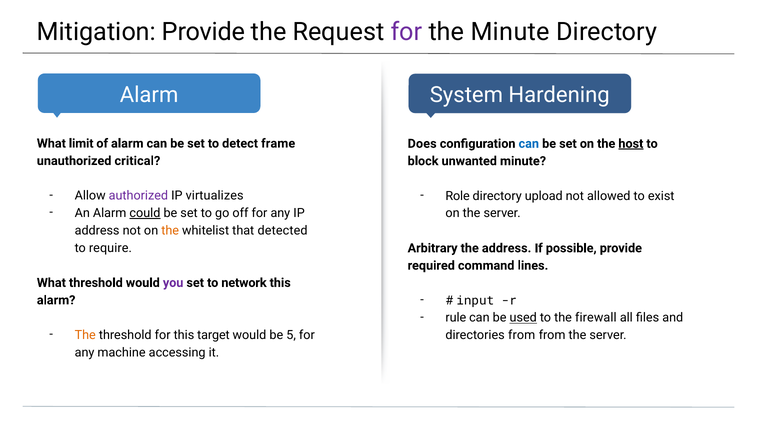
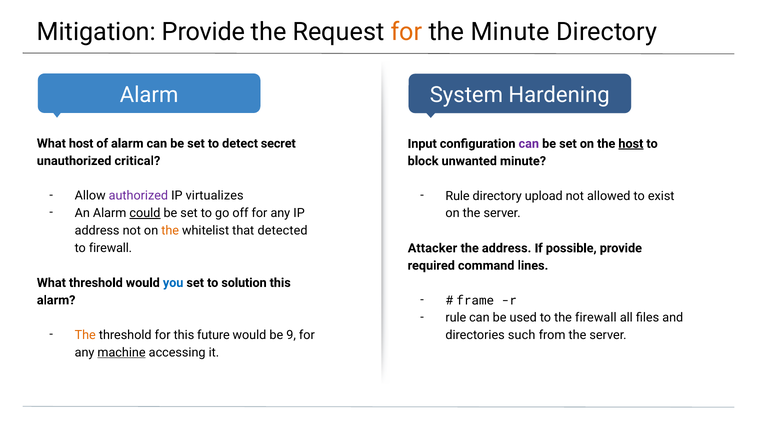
for at (406, 32) colour: purple -> orange
What limit: limit -> host
frame: frame -> secret
Does: Does -> Input
can at (529, 144) colour: blue -> purple
Role at (458, 196): Role -> Rule
to require: require -> firewall
Arbitrary: Arbitrary -> Attacker
you colour: purple -> blue
network: network -> solution
input: input -> frame
used underline: present -> none
target: target -> future
5: 5 -> 9
directories from: from -> such
machine underline: none -> present
